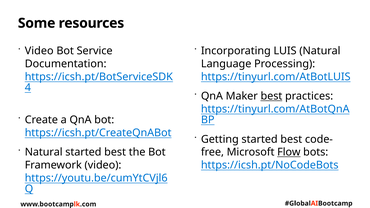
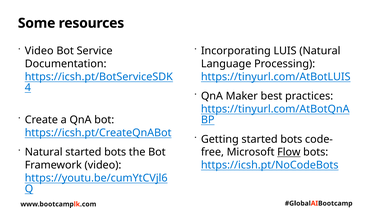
best at (271, 96) underline: present -> none
Getting started best: best -> bots
best at (115, 152): best -> bots
